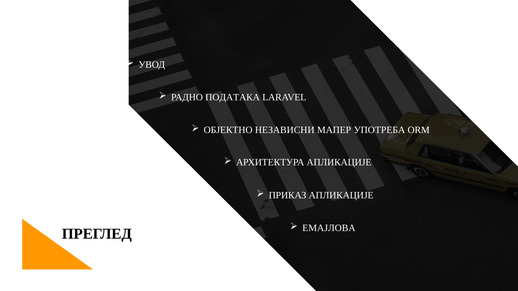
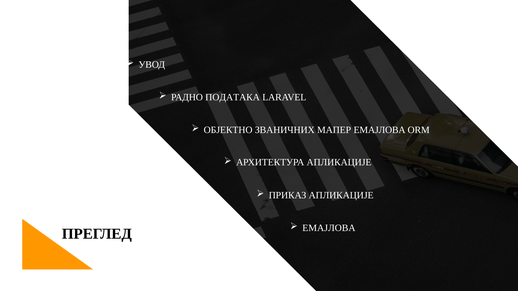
НЕЗАВИСНИ: НЕЗАВИСНИ -> ЗВАНИЧНИХ
МАПЕР УПОТРЕБА: УПОТРЕБА -> ЕМАЈЛОВА
